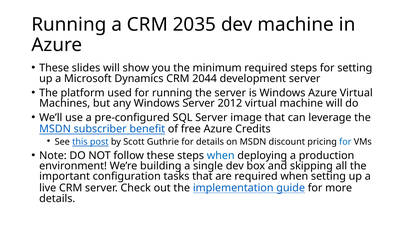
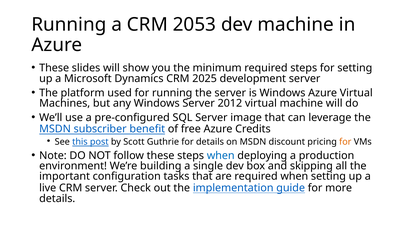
2035: 2035 -> 2053
2044: 2044 -> 2025
for at (345, 142) colour: blue -> orange
